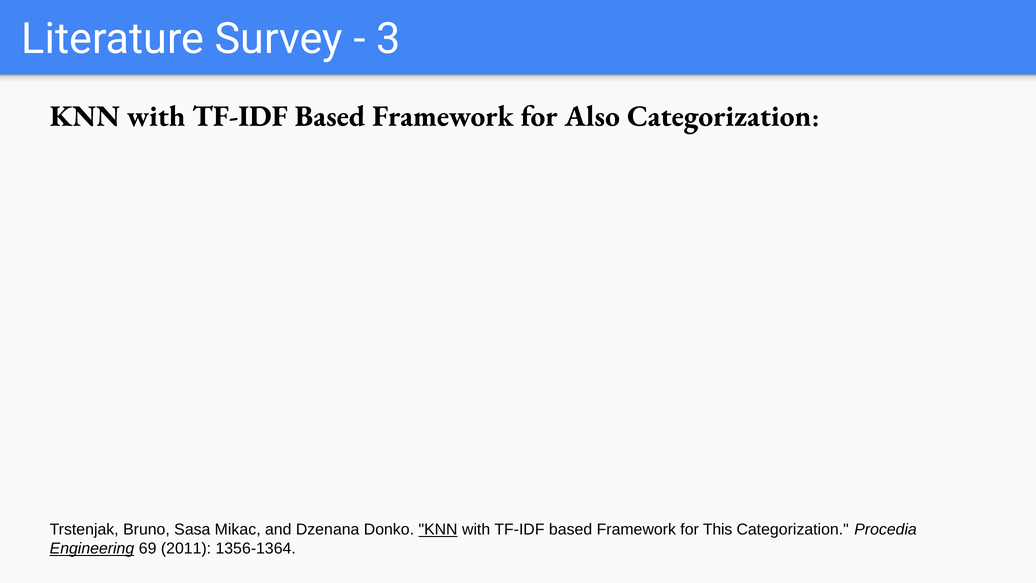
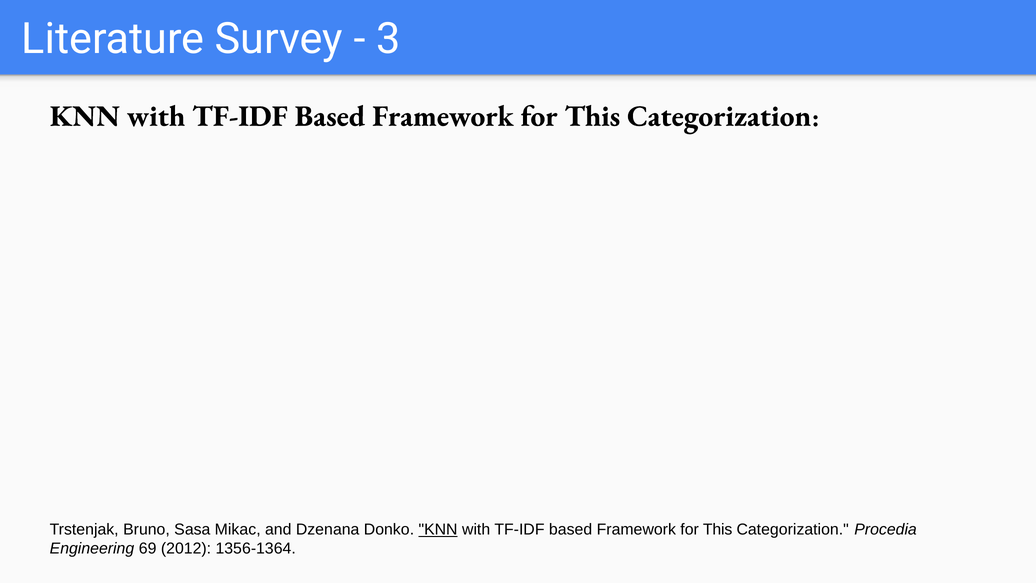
Also at (592, 116): Also -> This
Engineering underline: present -> none
2011: 2011 -> 2012
